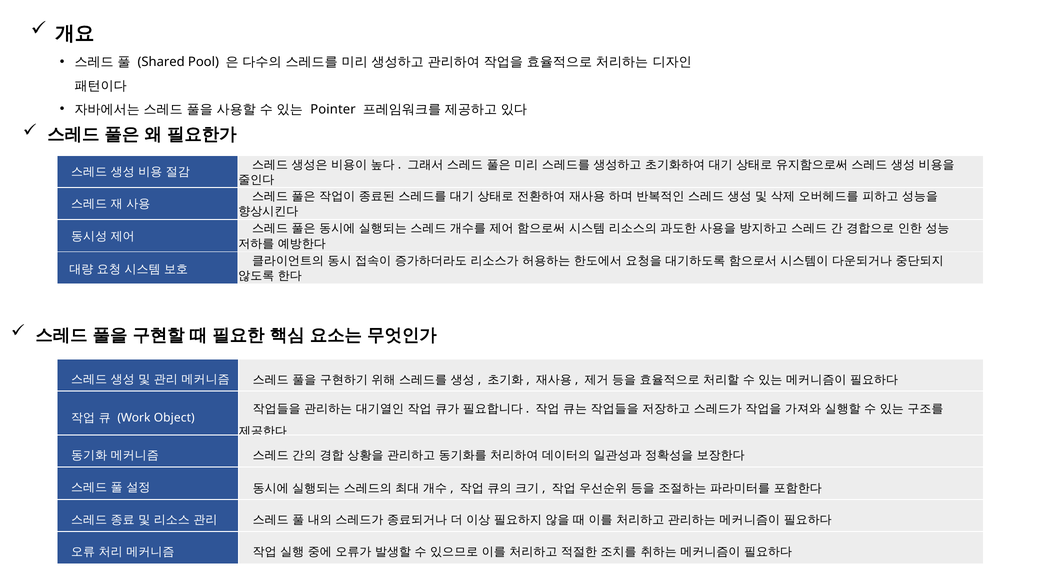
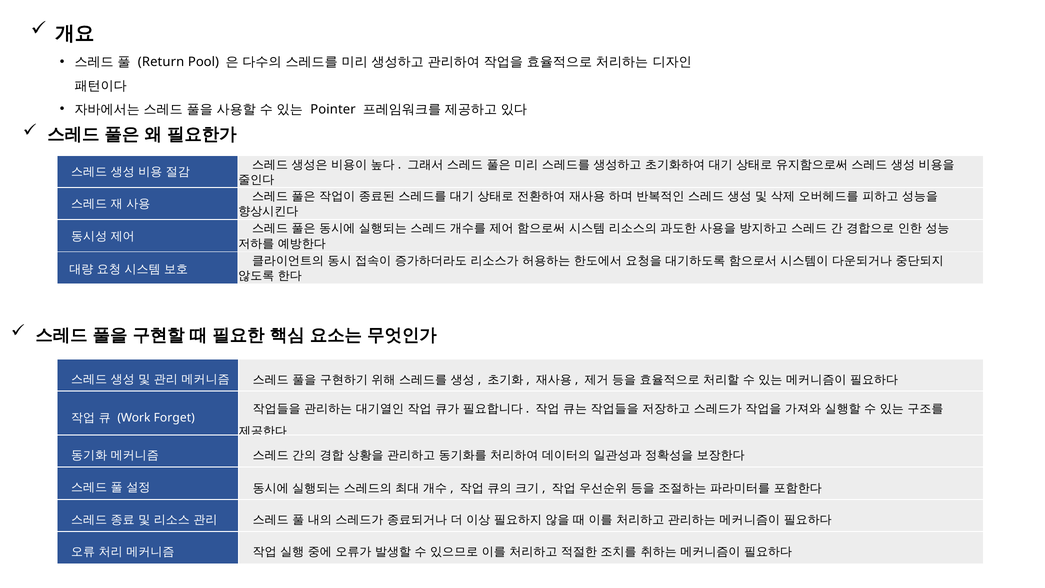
Shared: Shared -> Return
Object: Object -> Forget
